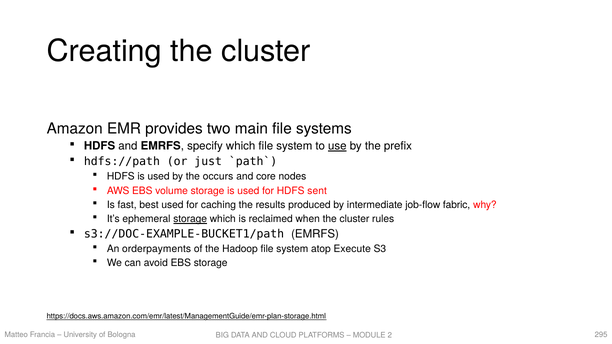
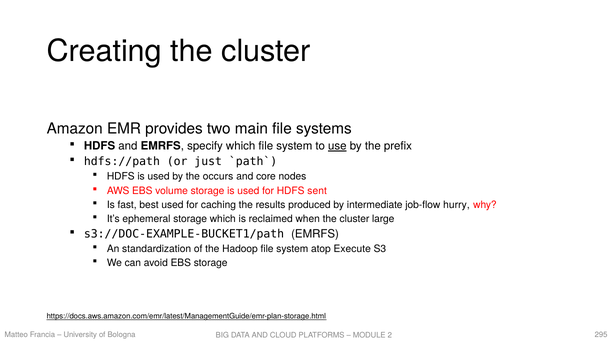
fabric: fabric -> hurry
storage at (190, 219) underline: present -> none
rules: rules -> large
orderpayments: orderpayments -> standardization
